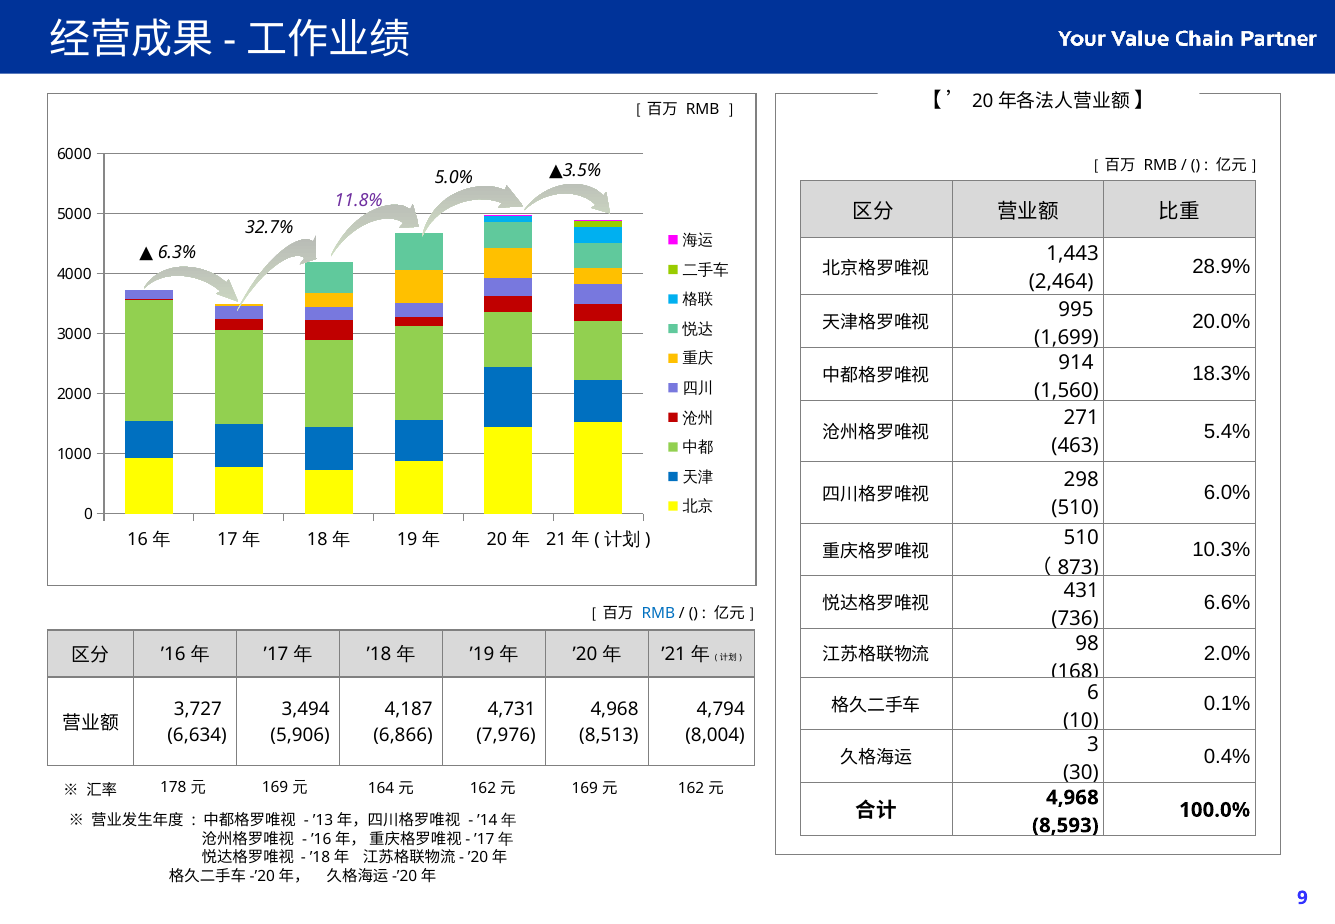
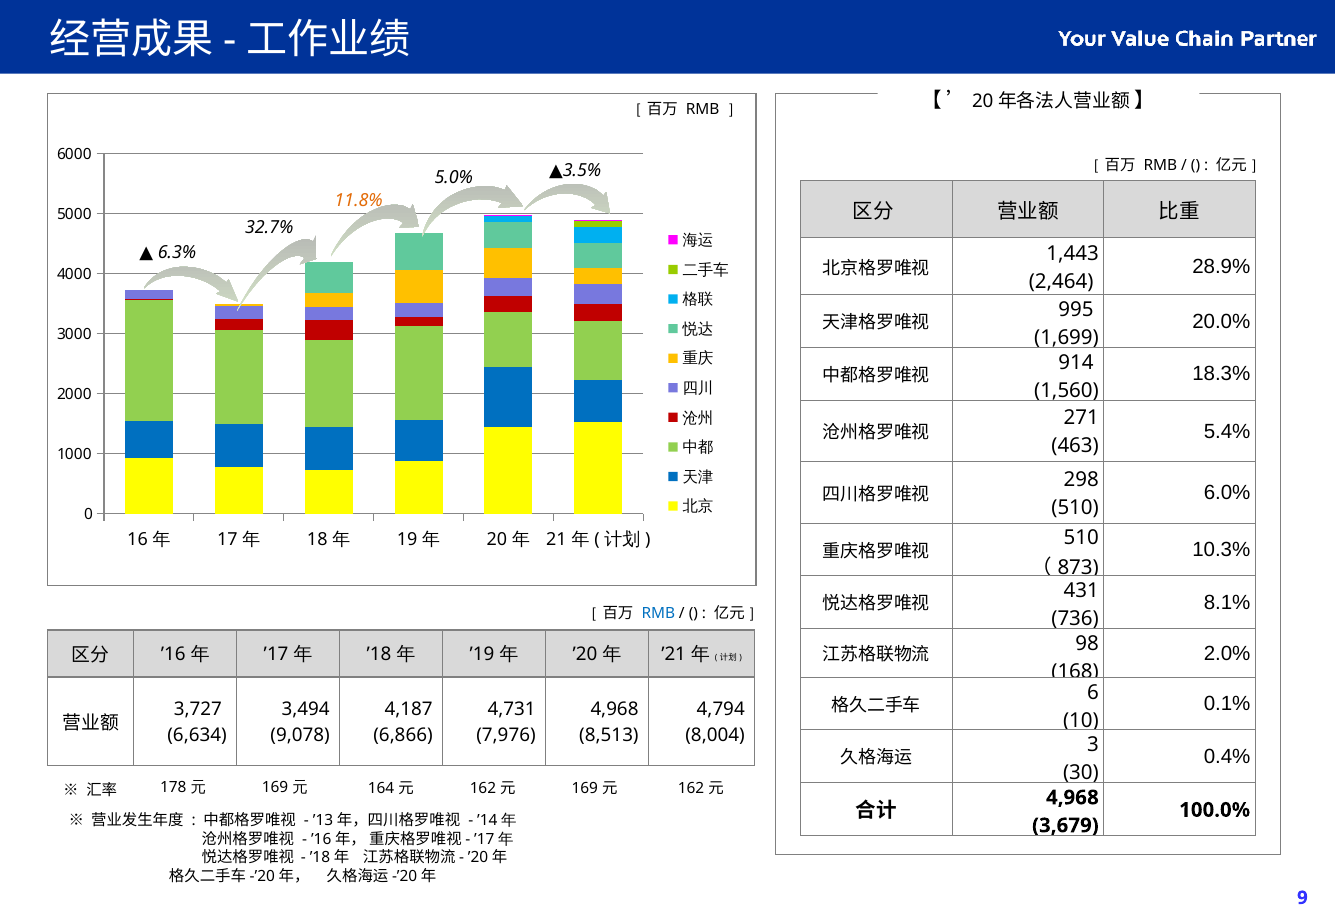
11.8% colour: purple -> orange
6.6%: 6.6% -> 8.1%
5,906: 5,906 -> 9,078
8,593: 8,593 -> 3,679
